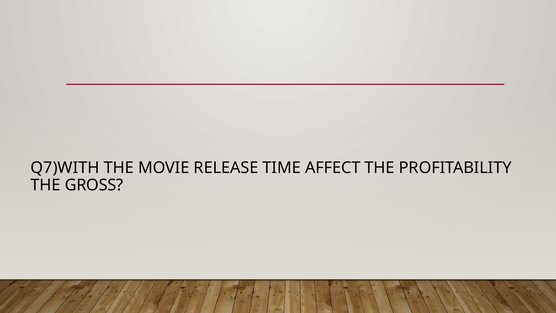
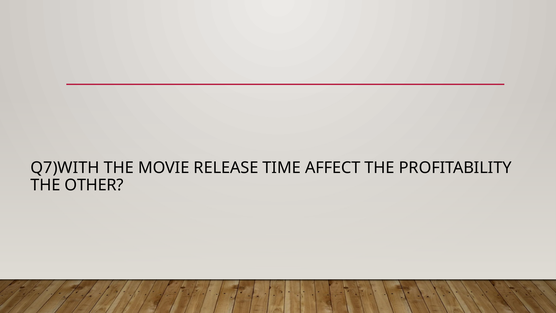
GROSS: GROSS -> OTHER
